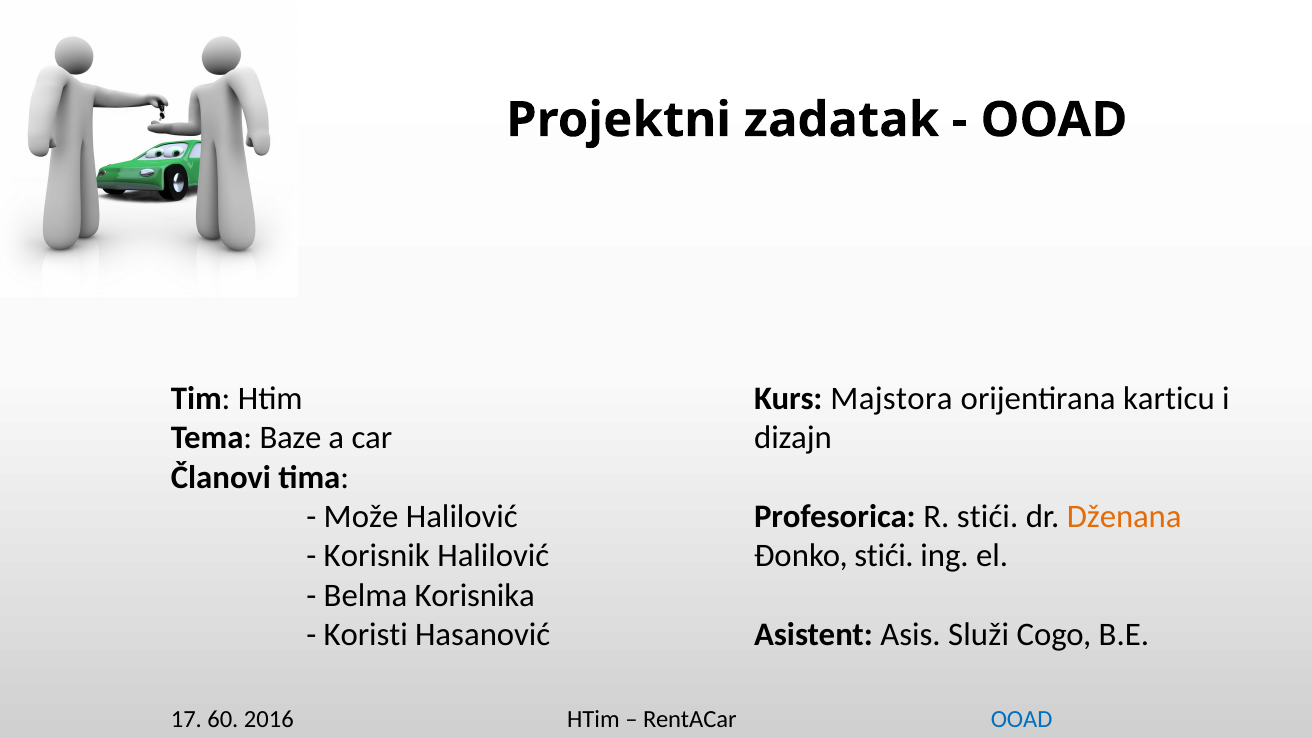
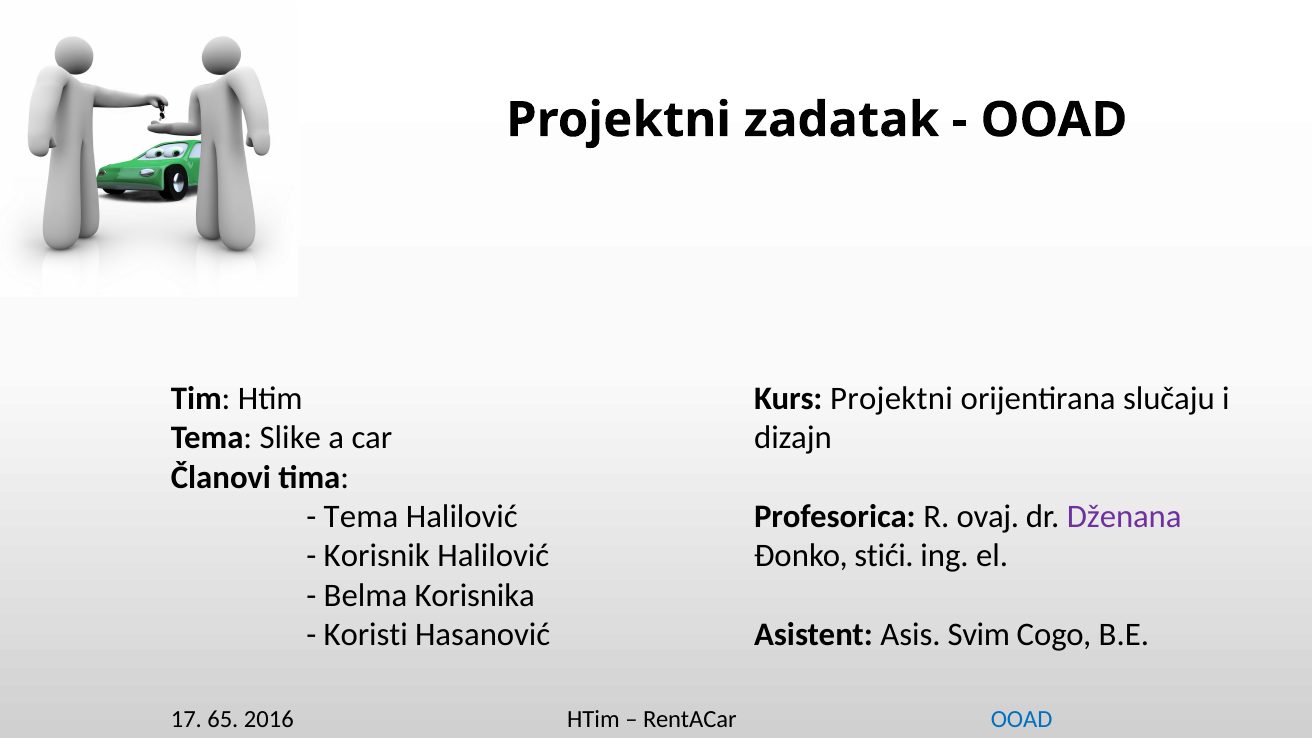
Kurs Majstora: Majstora -> Projektni
karticu: karticu -> slučaju
Baze: Baze -> Slike
Može at (361, 517): Može -> Tema
R stići: stići -> ovaj
Dženana colour: orange -> purple
Služi: Služi -> Svim
60: 60 -> 65
